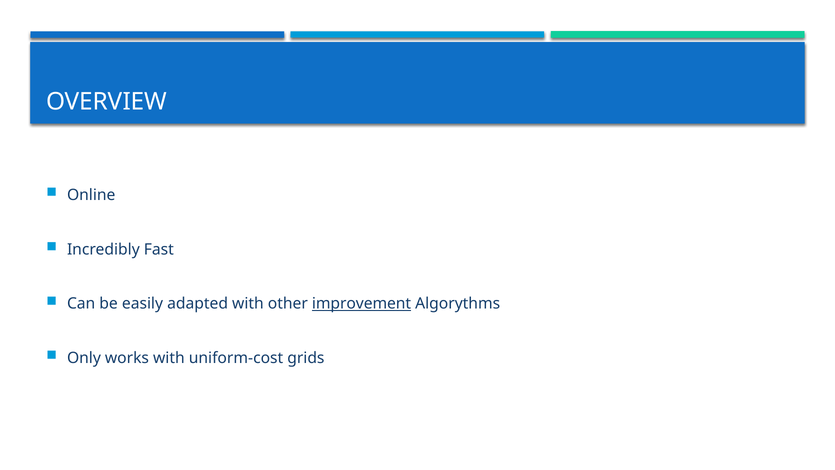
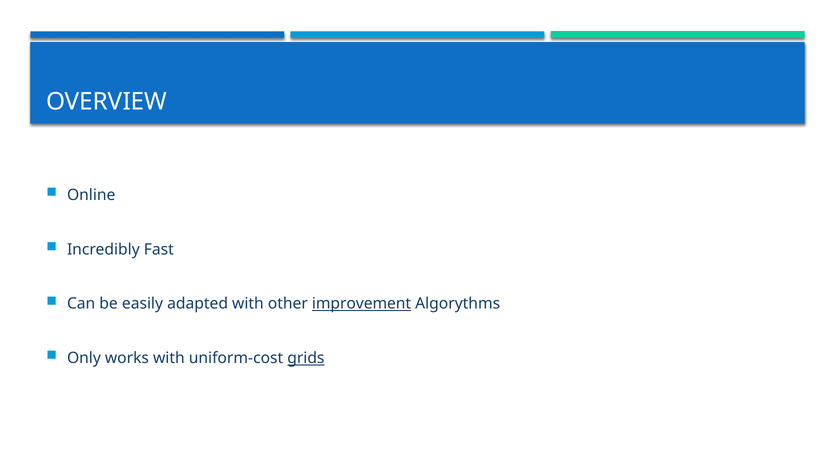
grids underline: none -> present
